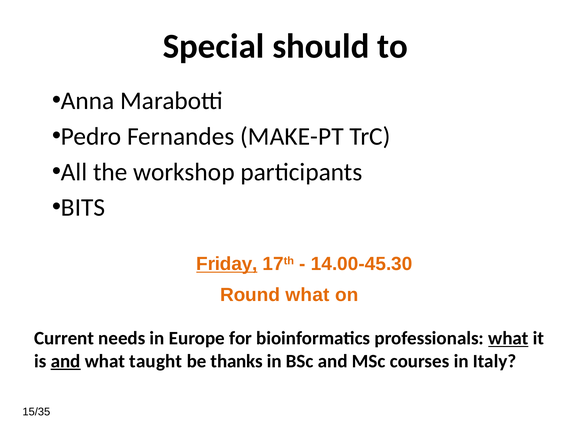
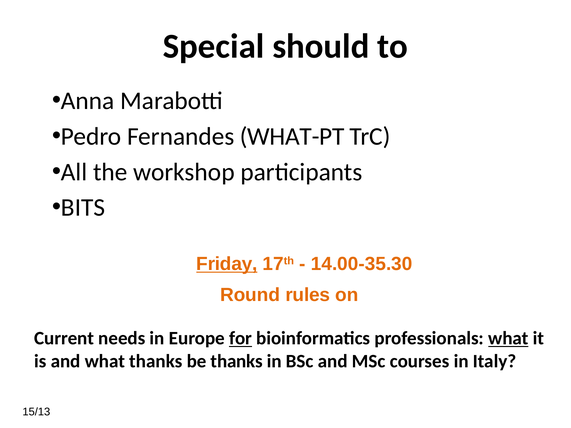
MAKE-PT: MAKE-PT -> WHAT-PT
14.00-45.30: 14.00-45.30 -> 14.00-35.30
Round what: what -> rules
for underline: none -> present
and at (66, 361) underline: present -> none
what taught: taught -> thanks
15/35: 15/35 -> 15/13
